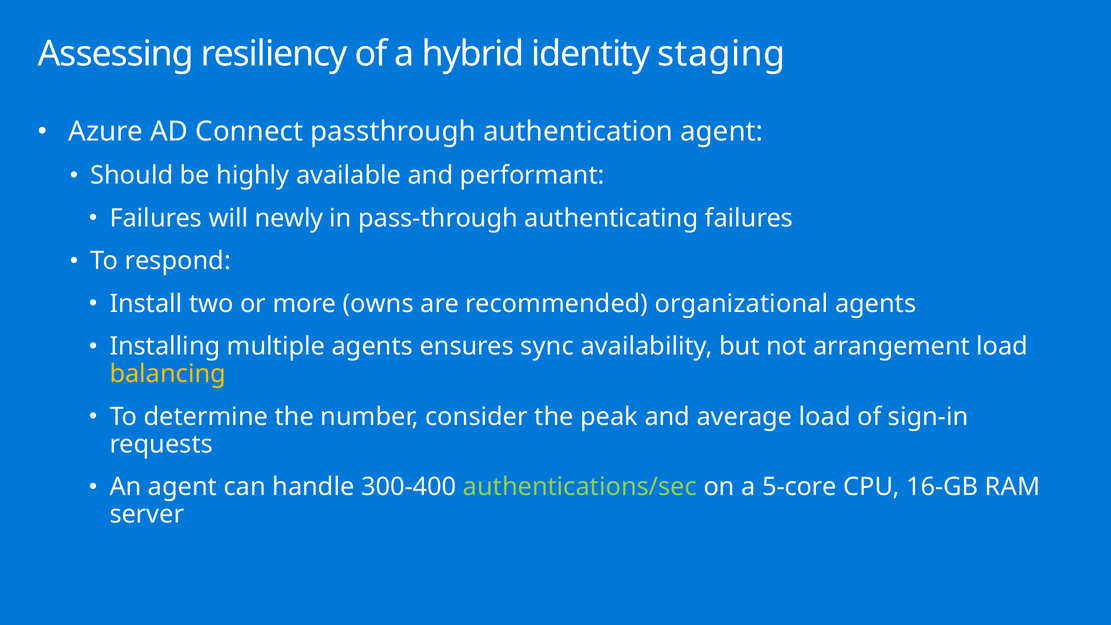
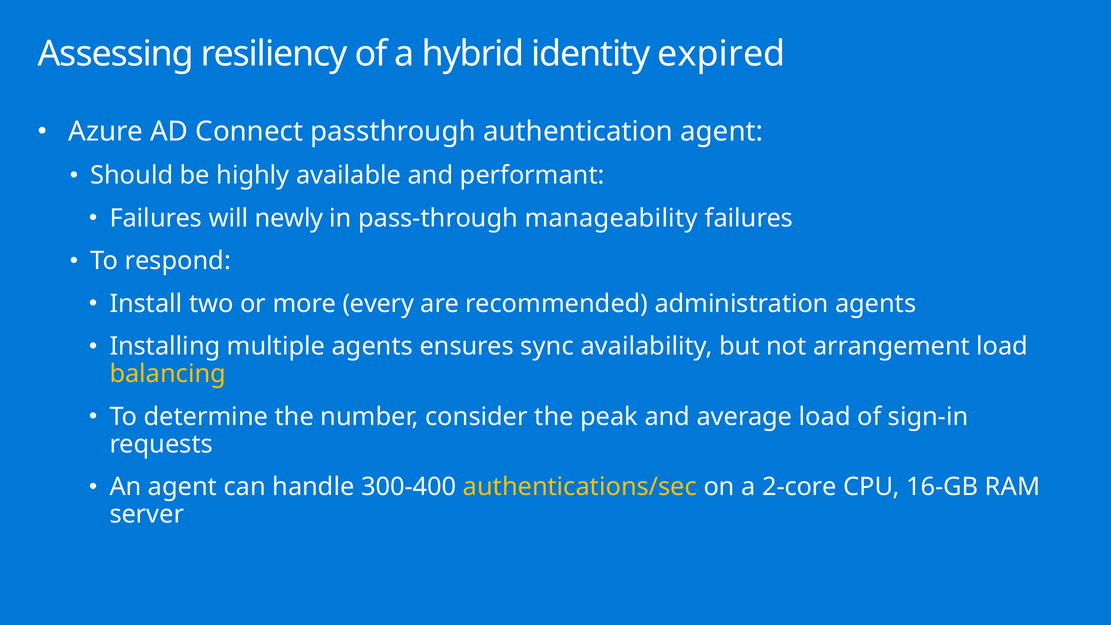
staging: staging -> expired
authenticating: authenticating -> manageability
owns: owns -> every
organizational: organizational -> administration
authentications/sec colour: light green -> yellow
5-core: 5-core -> 2-core
